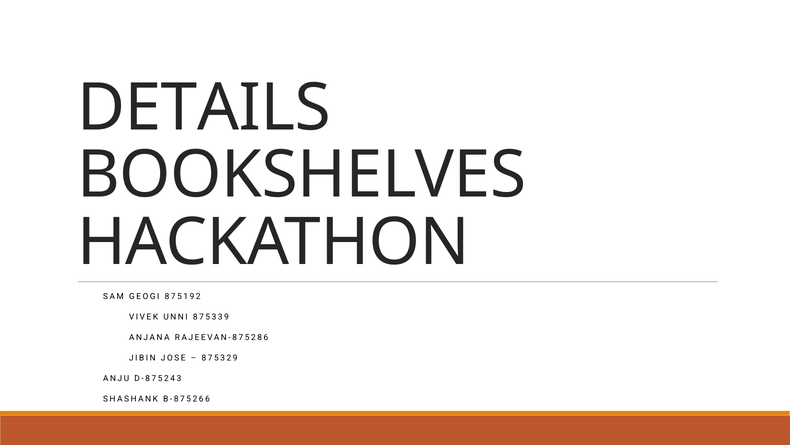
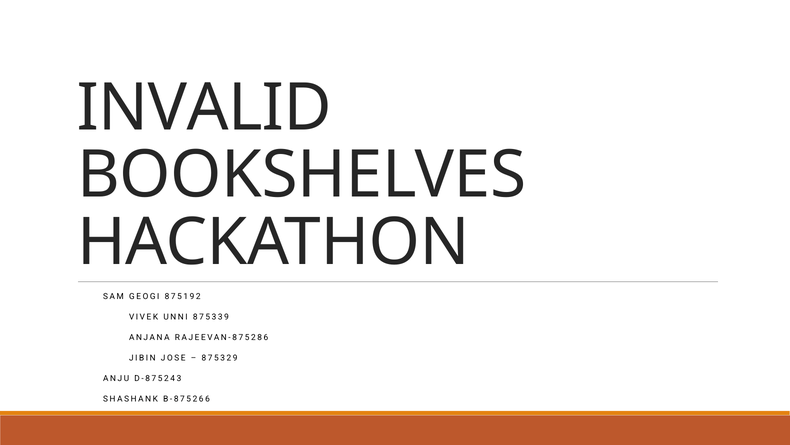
DETAILS: DETAILS -> INVALID
